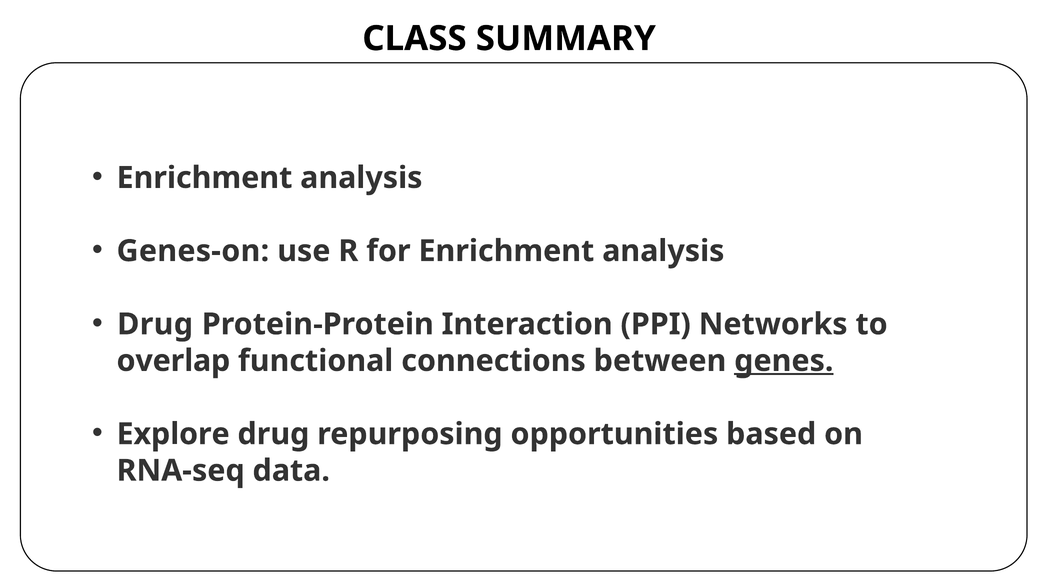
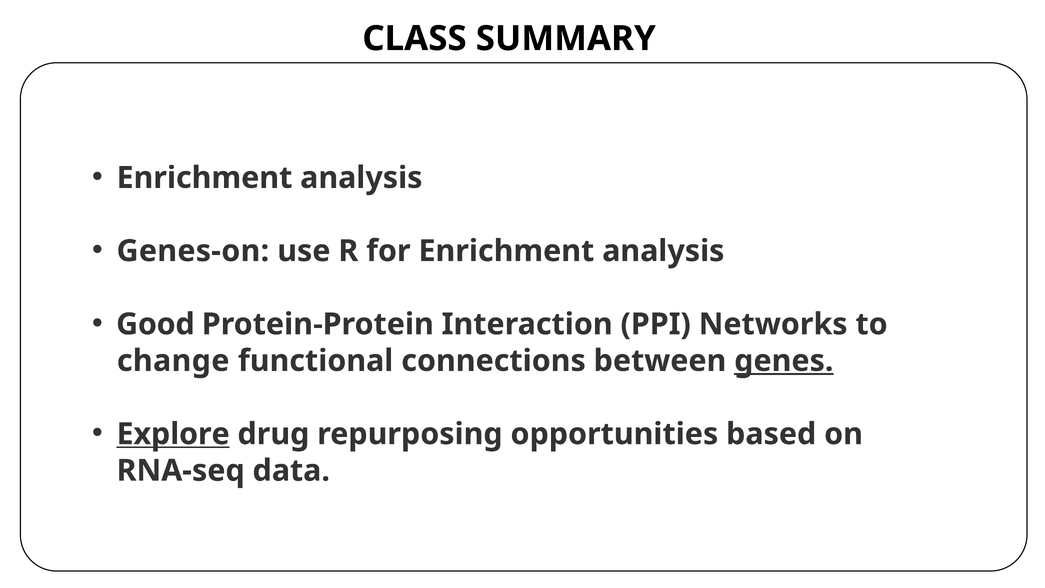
Drug at (155, 324): Drug -> Good
overlap: overlap -> change
Explore underline: none -> present
